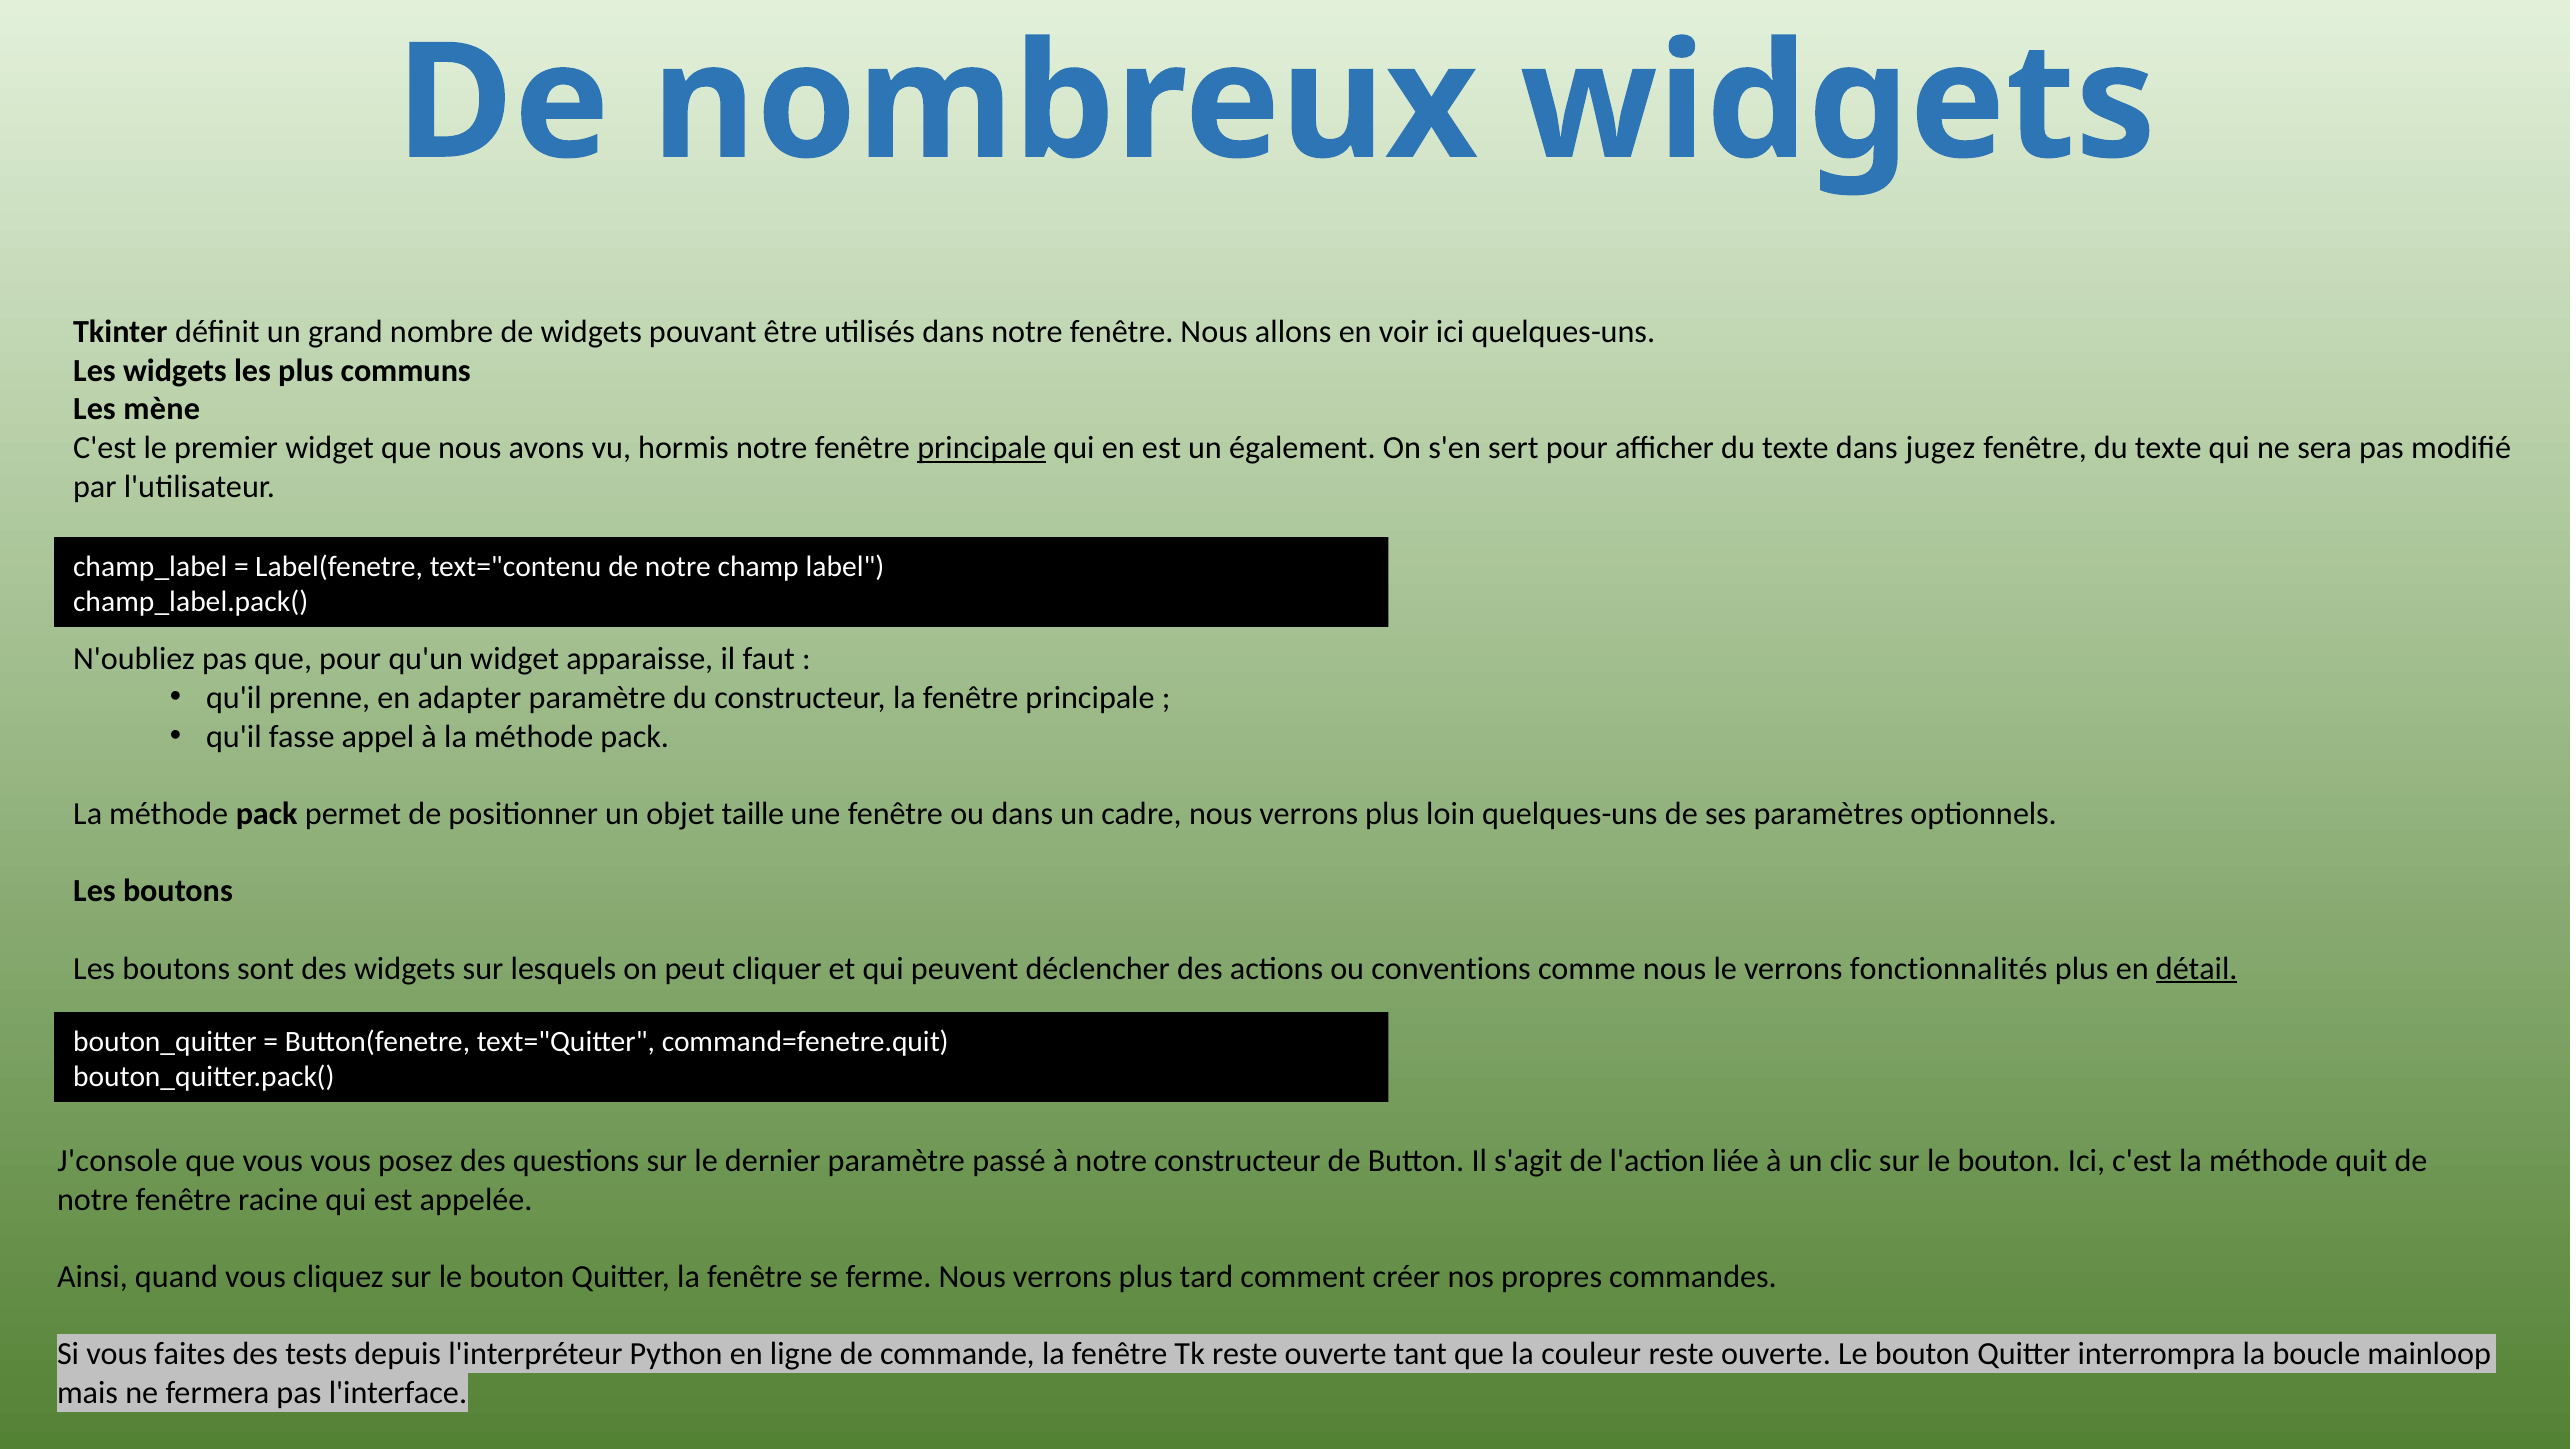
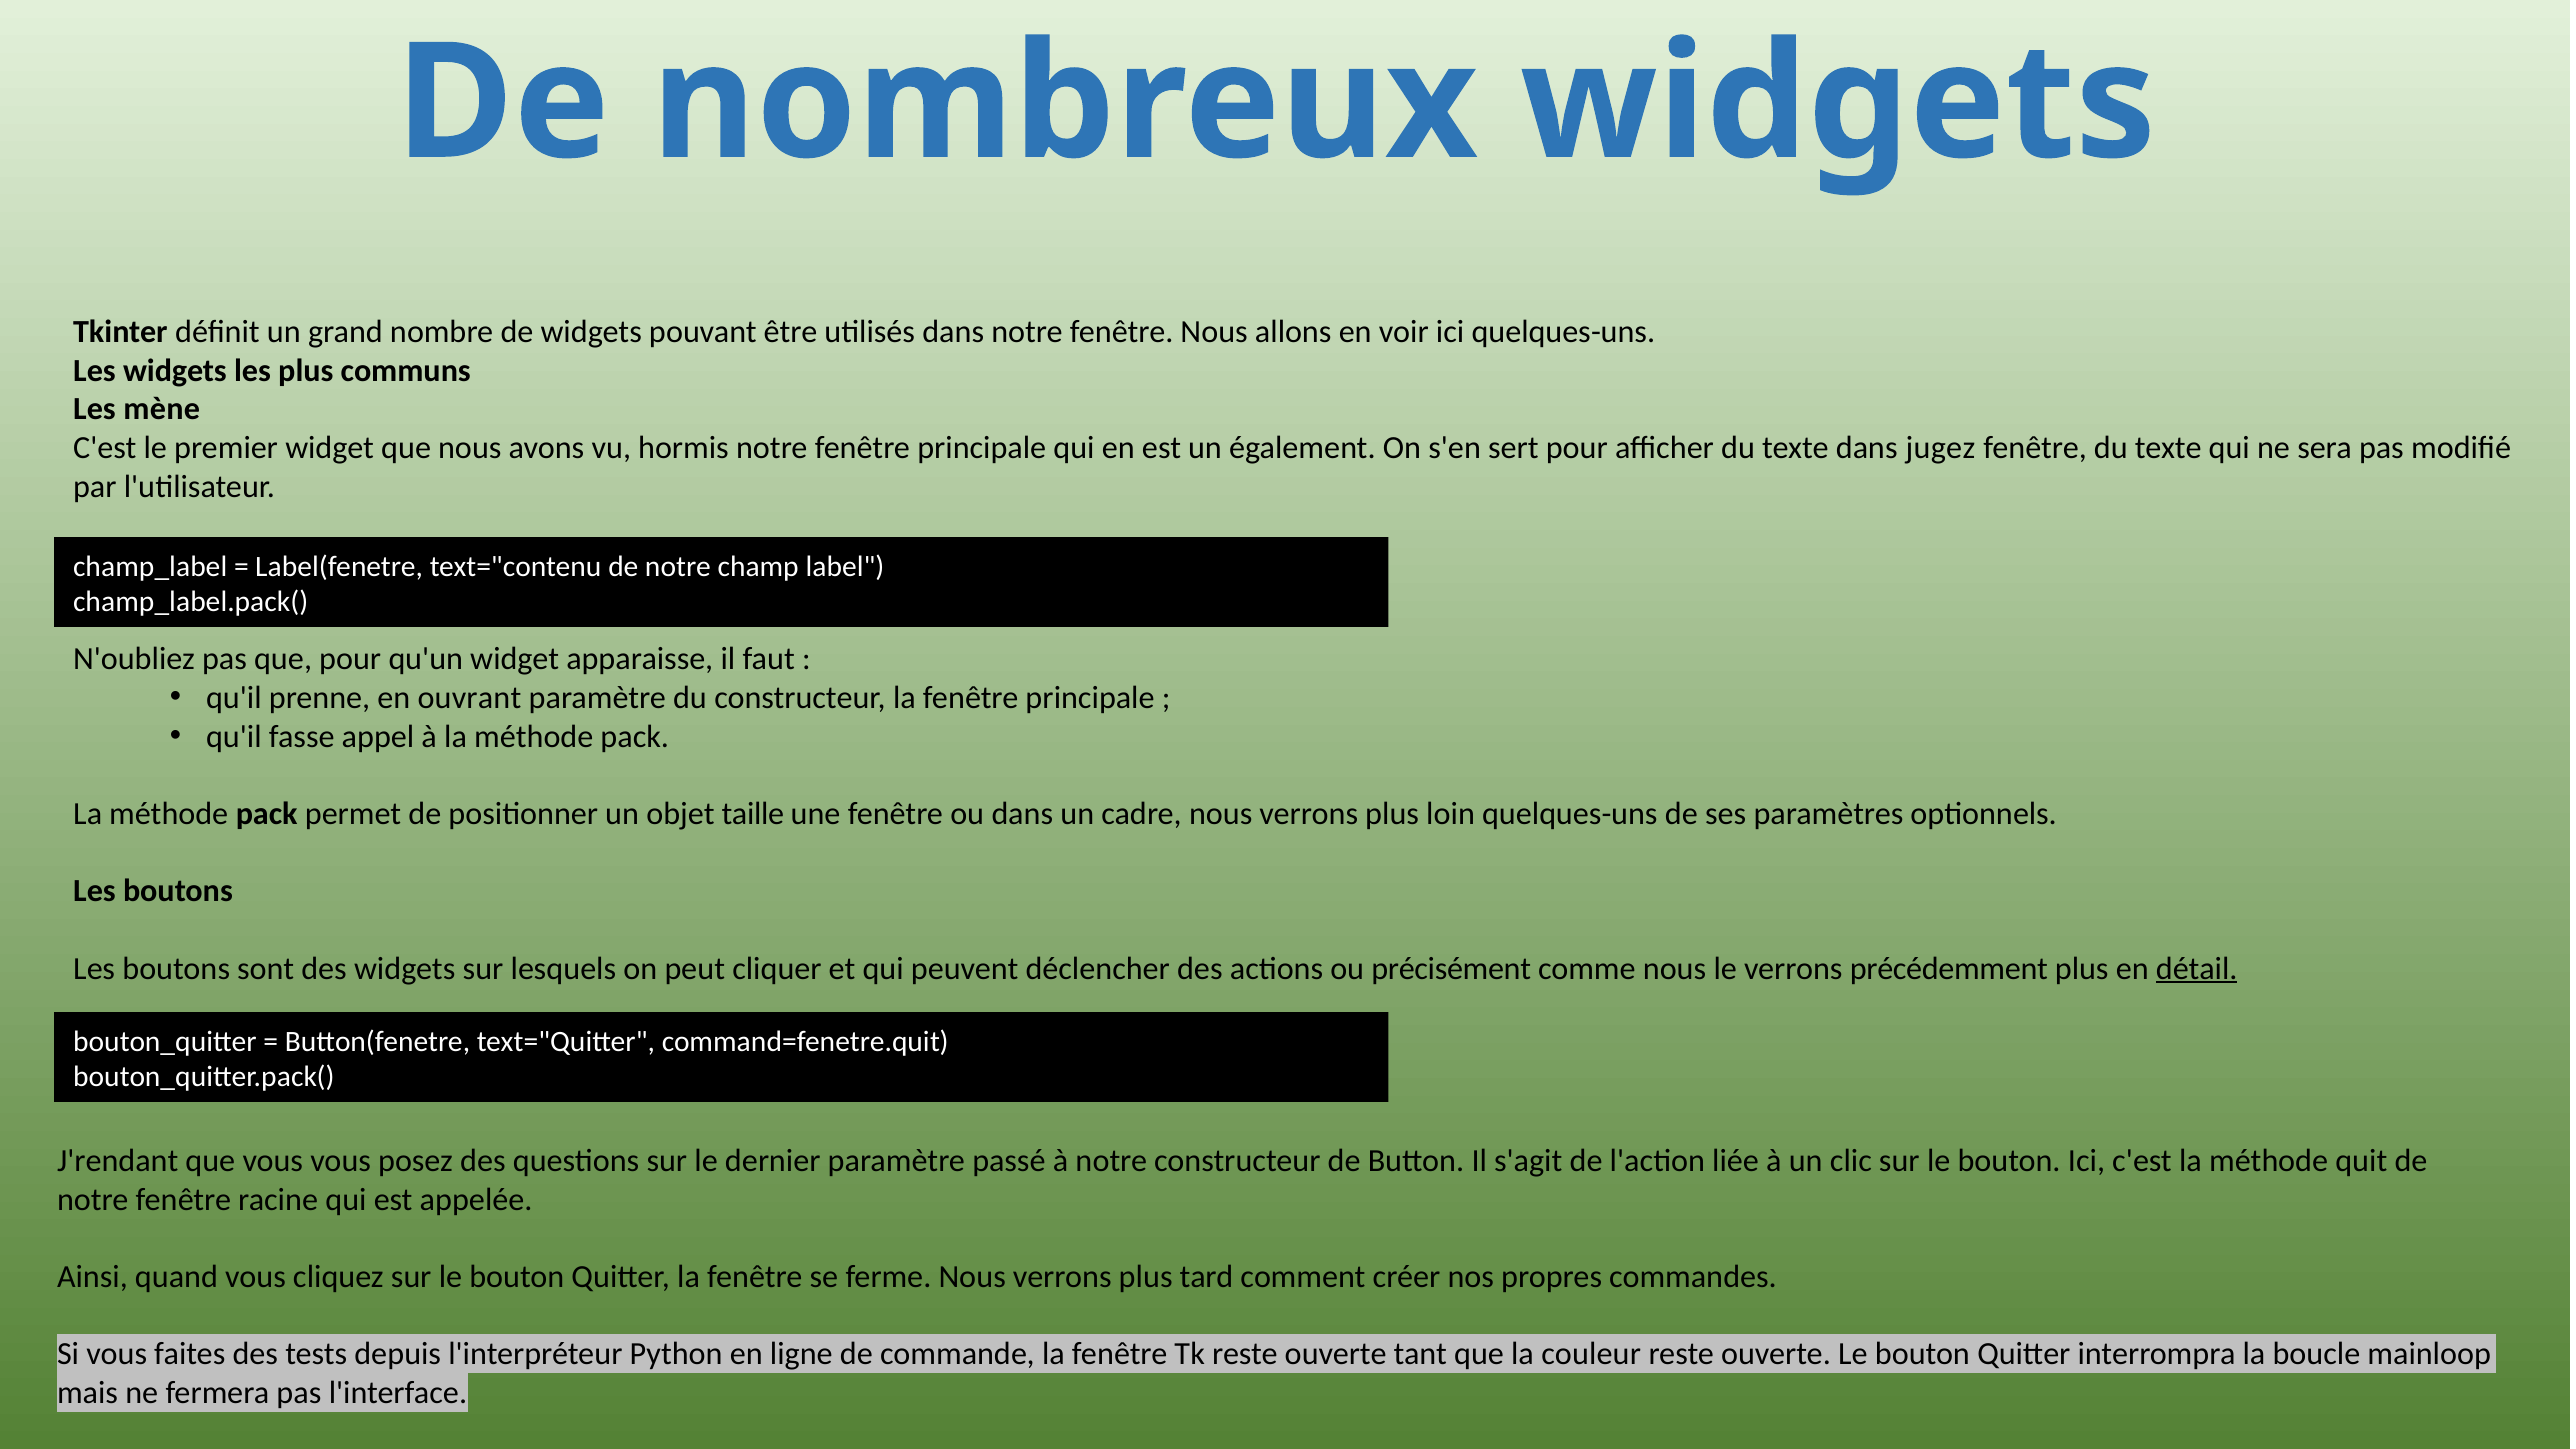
principale at (982, 448) underline: present -> none
adapter: adapter -> ouvrant
conventions: conventions -> précisément
fonctionnalités: fonctionnalités -> précédemment
J'console: J'console -> J'rendant
